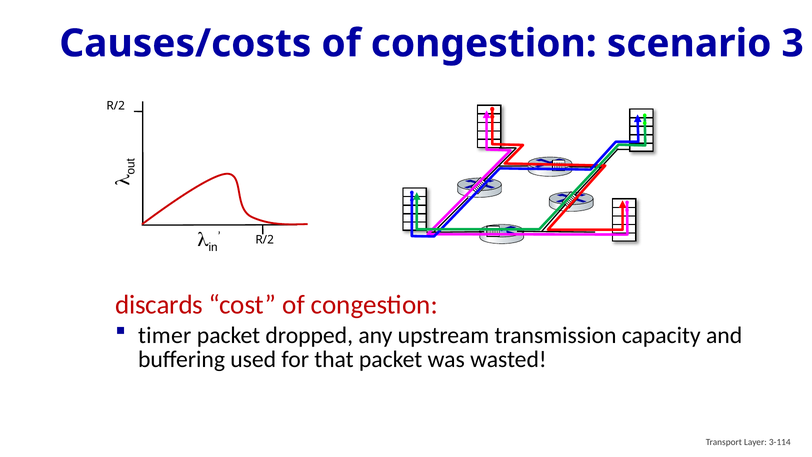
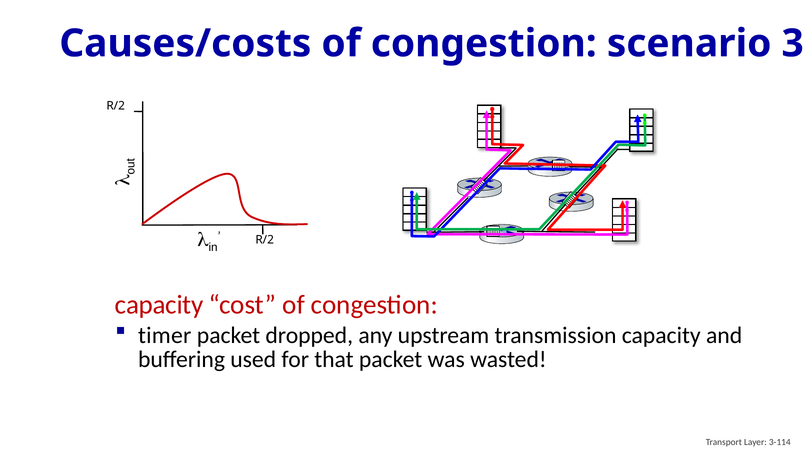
discards at (159, 304): discards -> capacity
